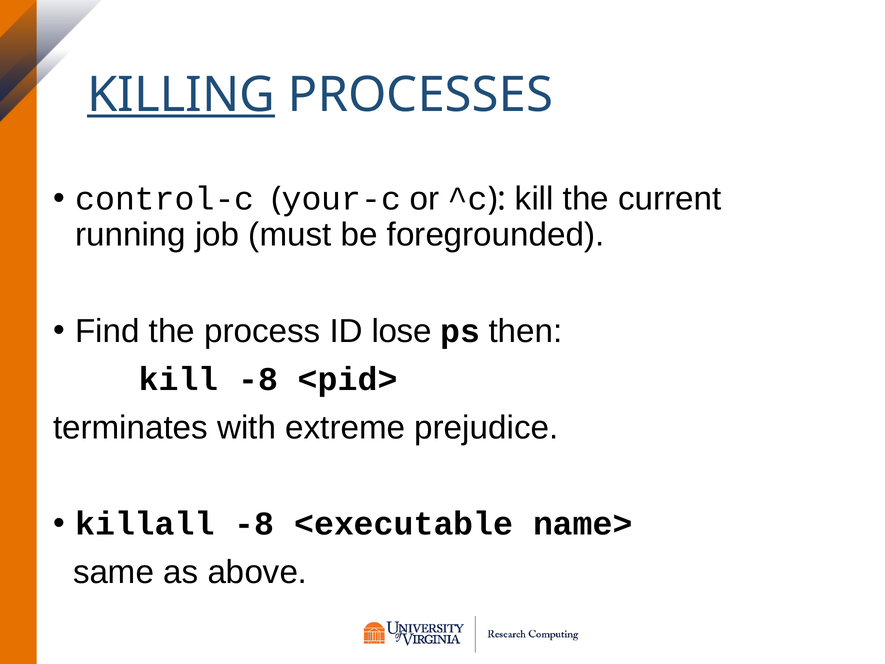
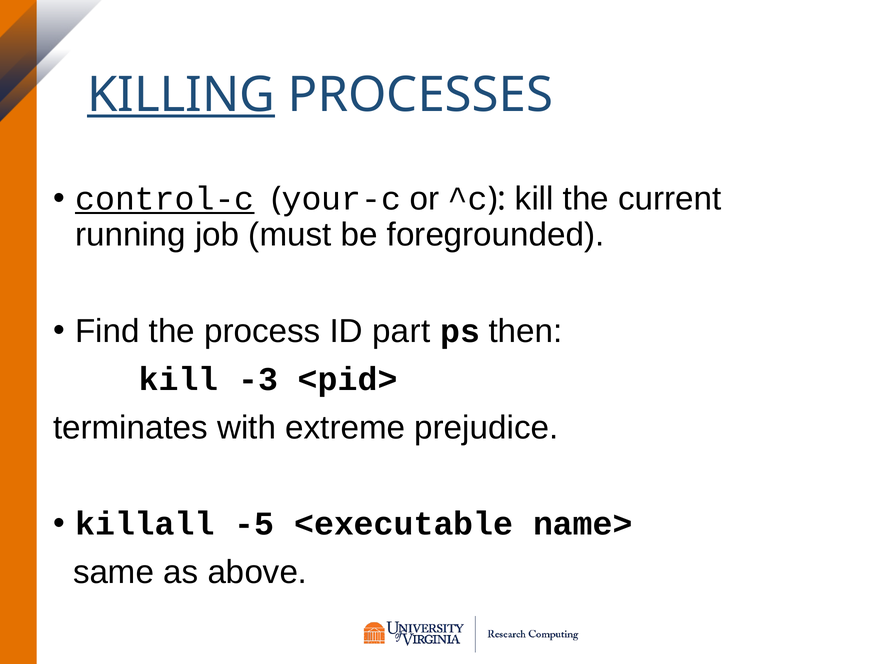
control-c underline: none -> present
lose: lose -> part
kill -8: -8 -> -3
killall -8: -8 -> -5
